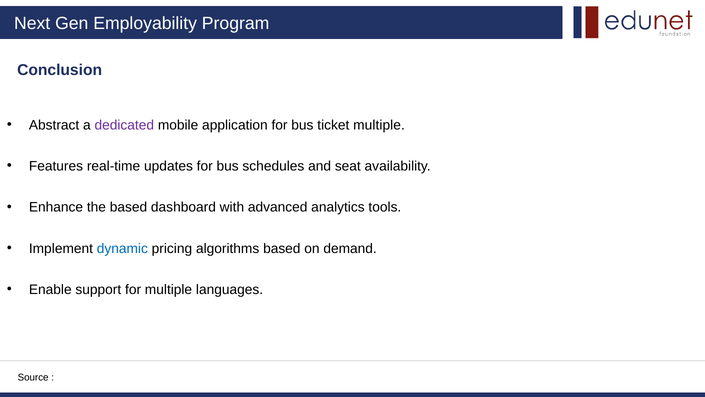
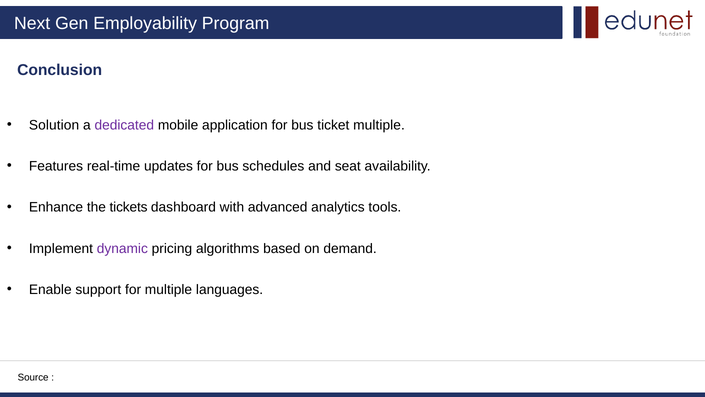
Abstract: Abstract -> Solution
the based: based -> tickets
dynamic colour: blue -> purple
